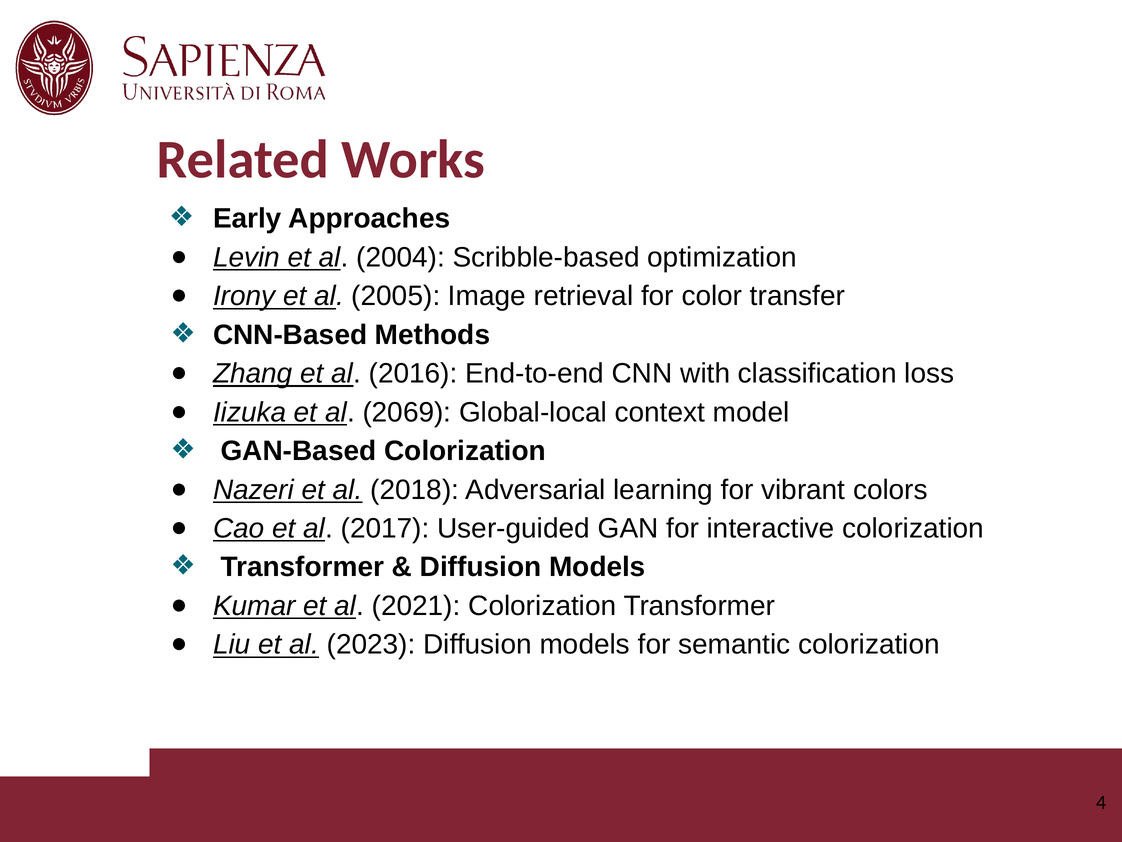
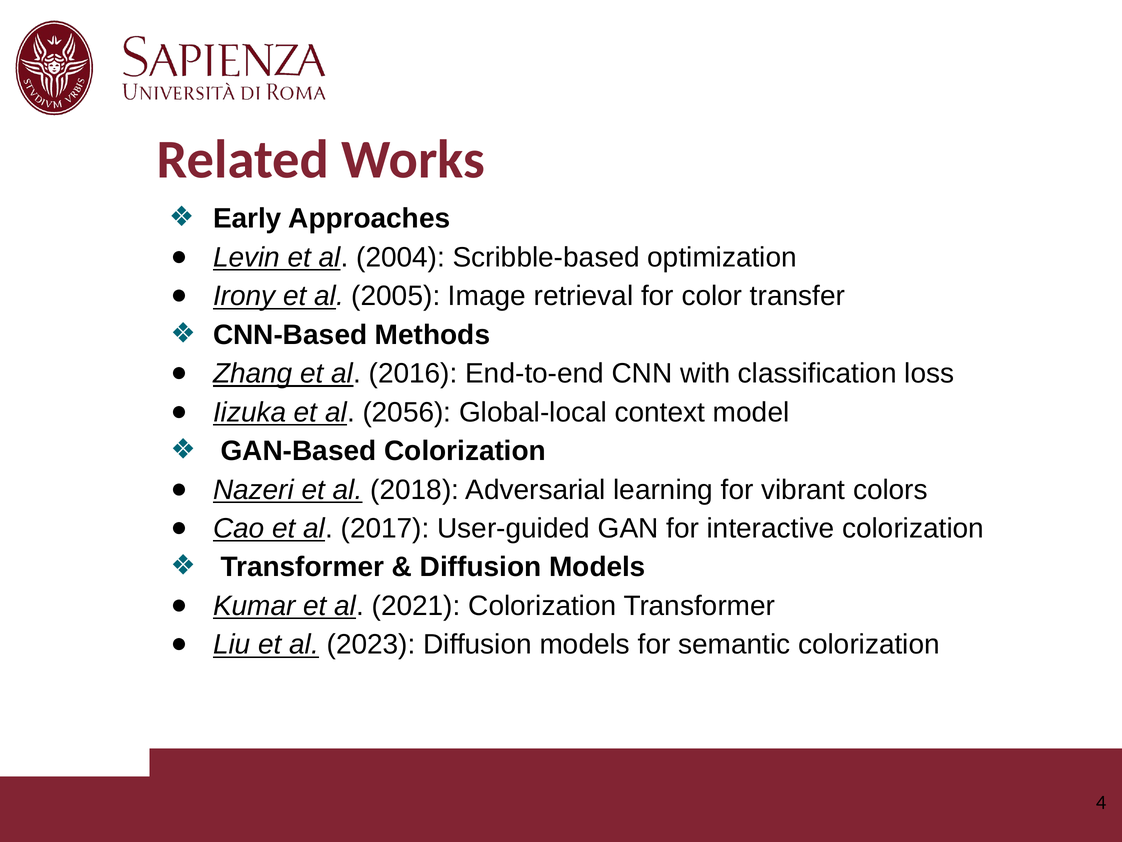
2069: 2069 -> 2056
